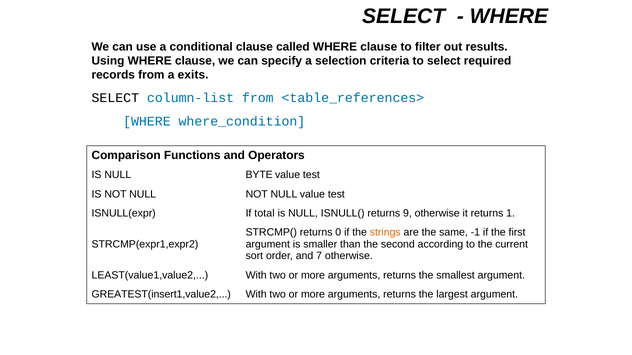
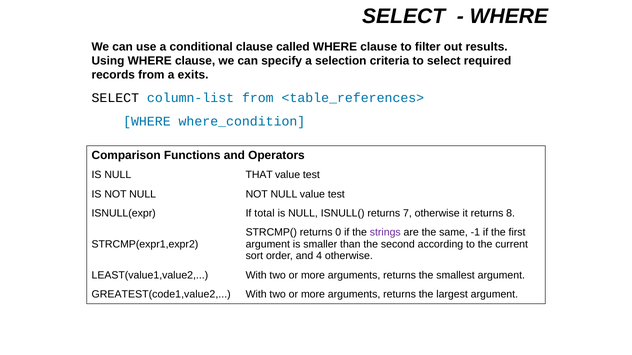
BYTE: BYTE -> THAT
9: 9 -> 7
1: 1 -> 8
strings colour: orange -> purple
7: 7 -> 4
GREATEST(insert1,value2: GREATEST(insert1,value2 -> GREATEST(code1,value2
